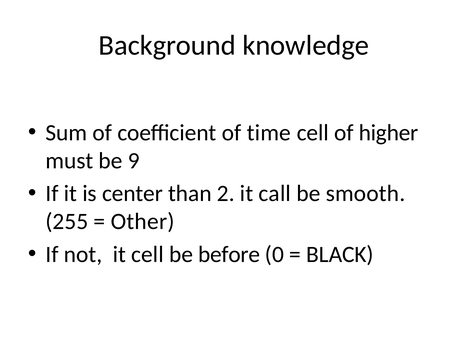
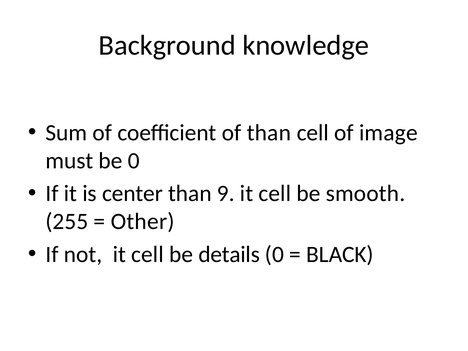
of time: time -> than
higher: higher -> image
be 9: 9 -> 0
2: 2 -> 9
call at (275, 194): call -> cell
before: before -> details
